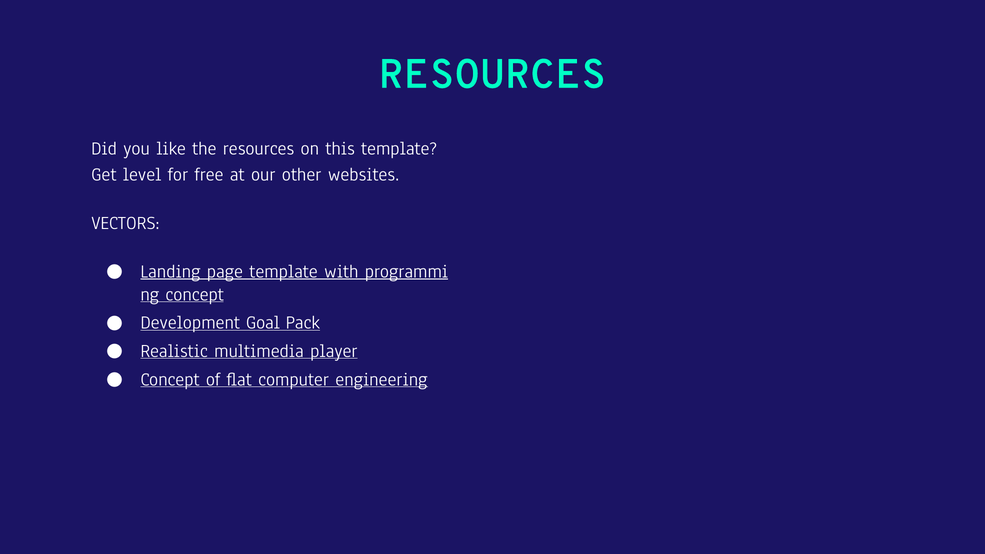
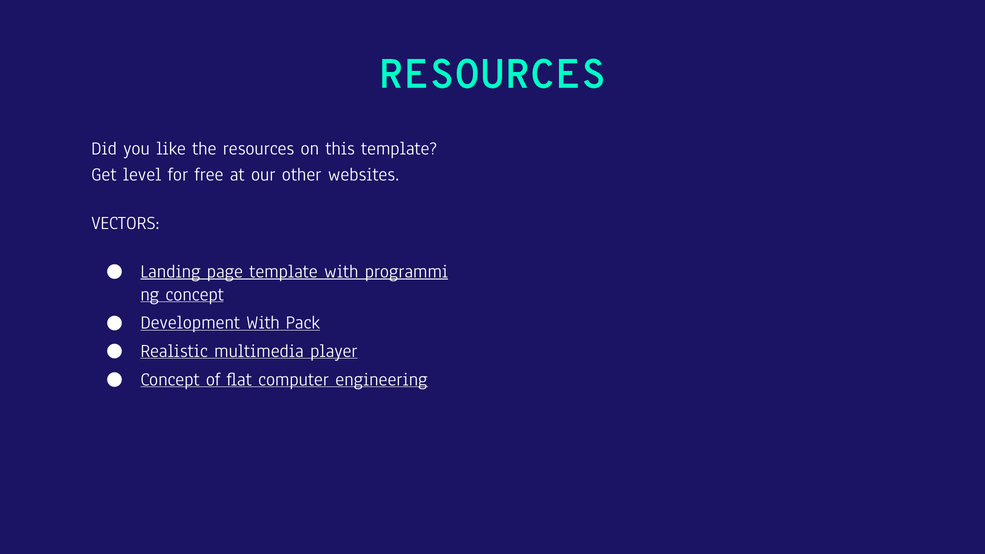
Development Goal: Goal -> With
